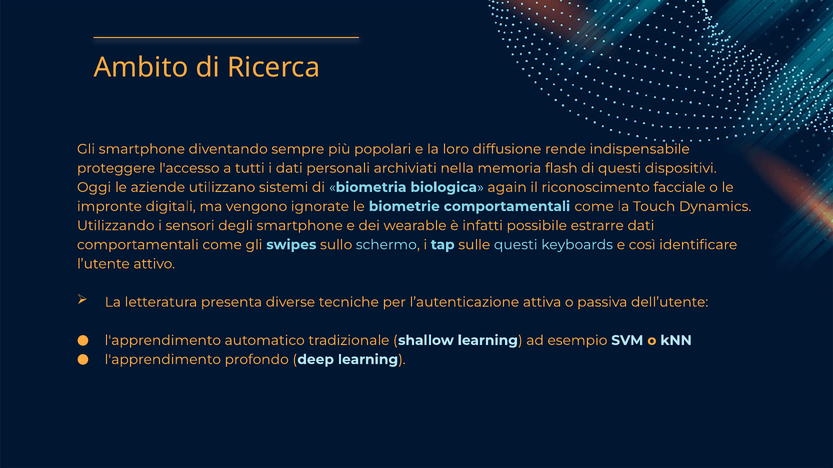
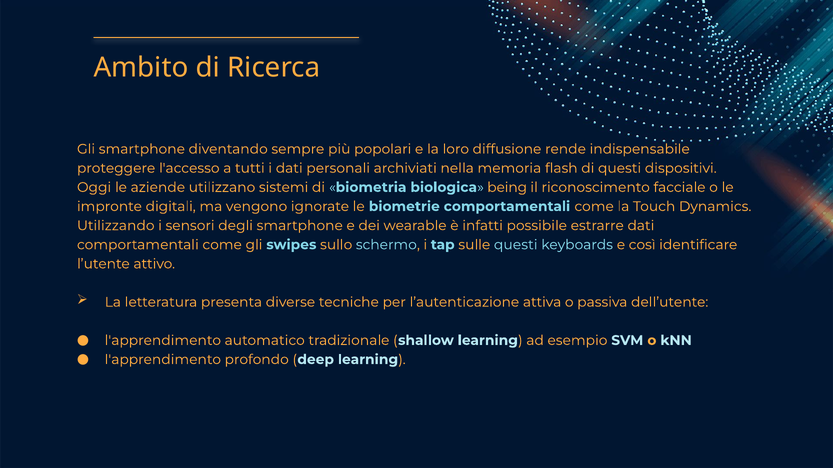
again: again -> being
